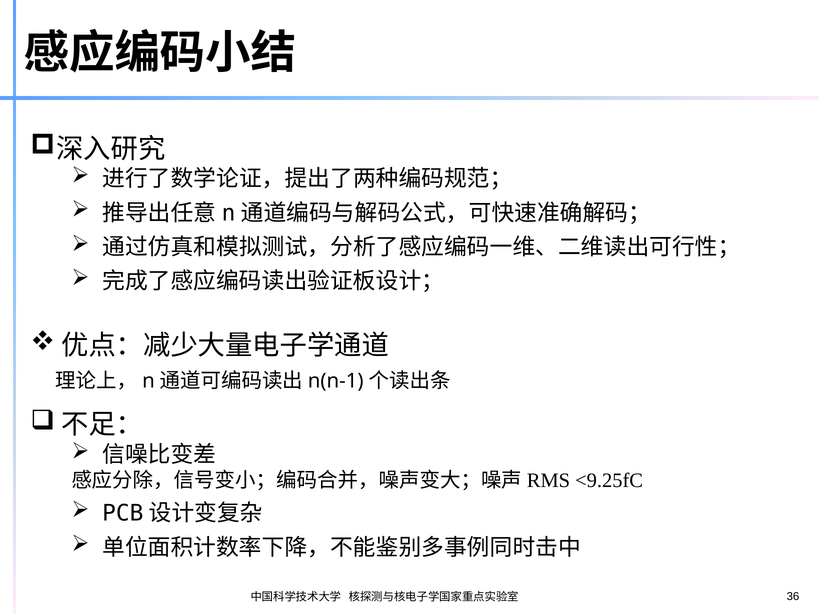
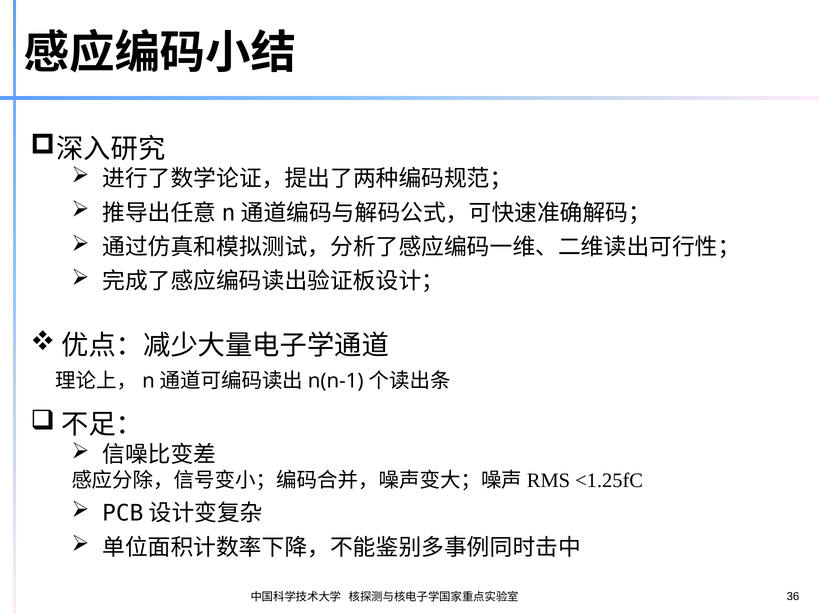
<9.25fC: <9.25fC -> <1.25fC
